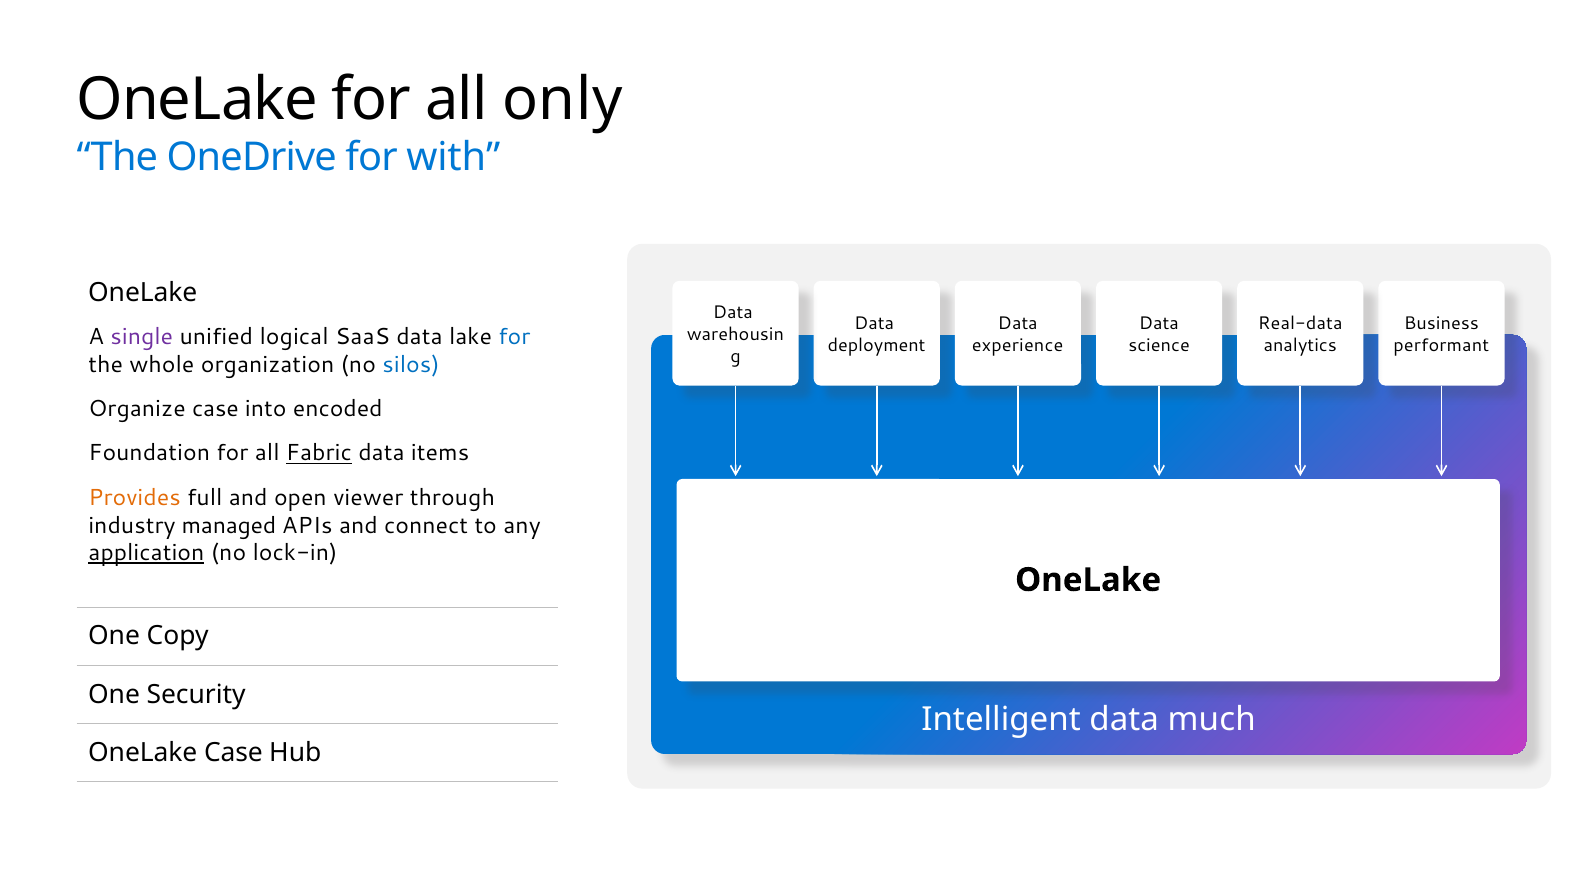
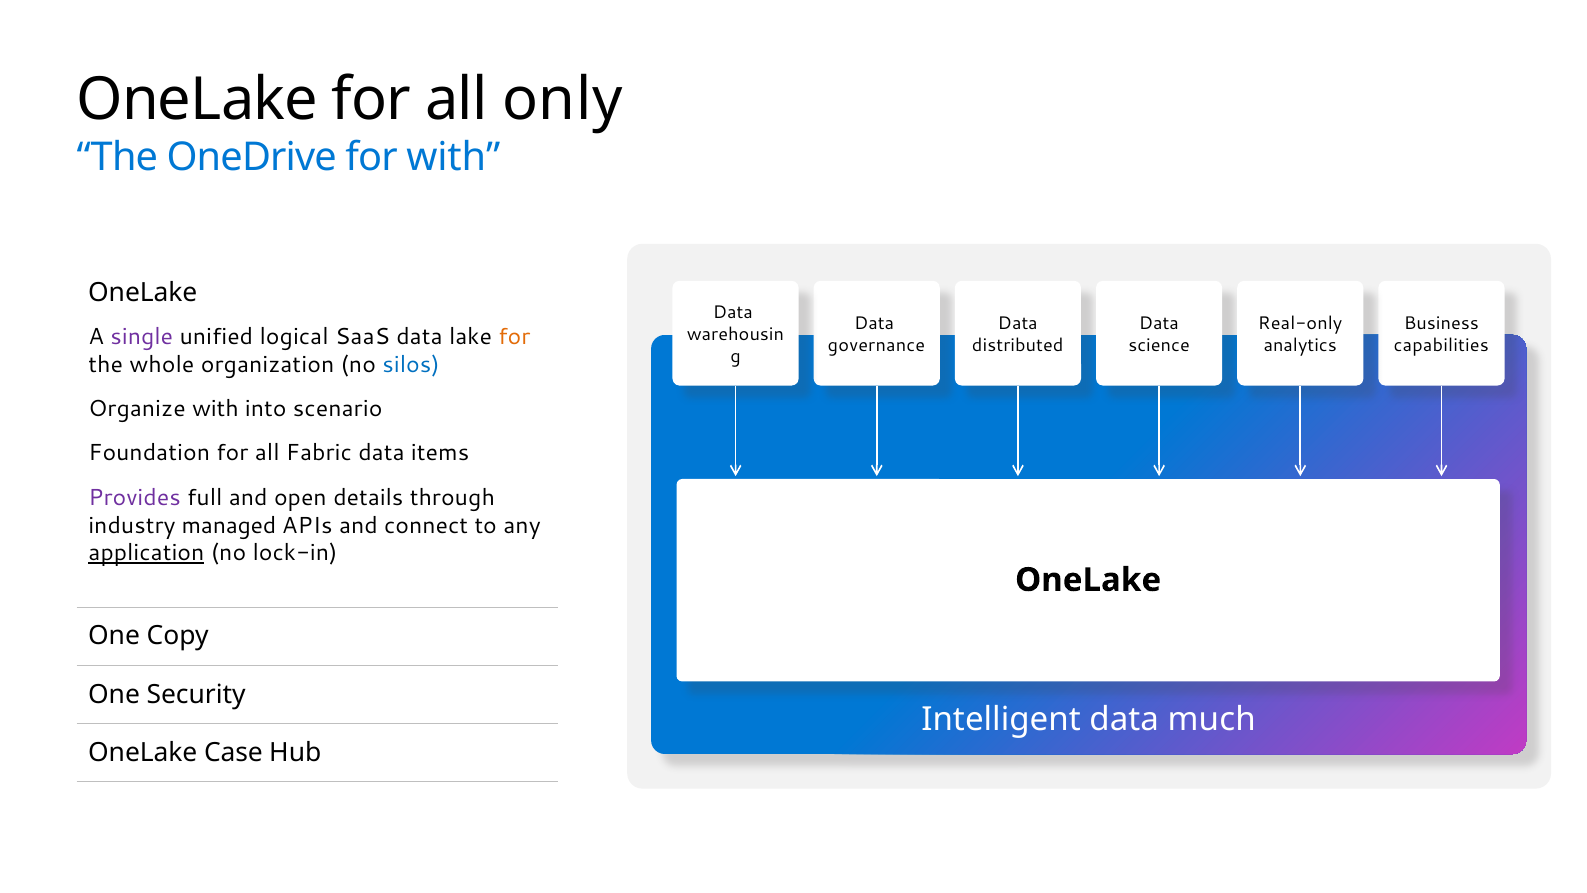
Real-data: Real-data -> Real-only
for at (514, 337) colour: blue -> orange
deployment: deployment -> governance
experience: experience -> distributed
performant: performant -> capabilities
Organize case: case -> with
encoded: encoded -> scenario
Fabric underline: present -> none
Provides colour: orange -> purple
viewer: viewer -> details
